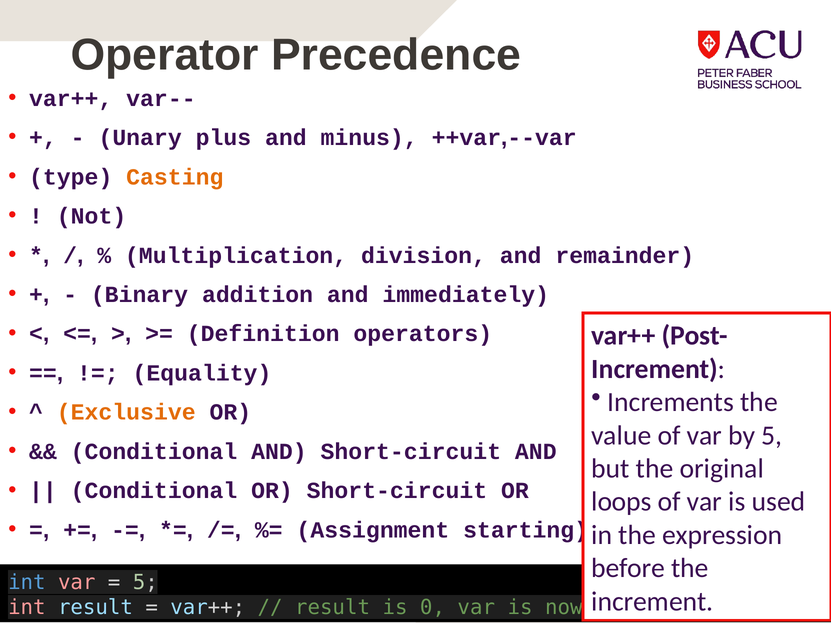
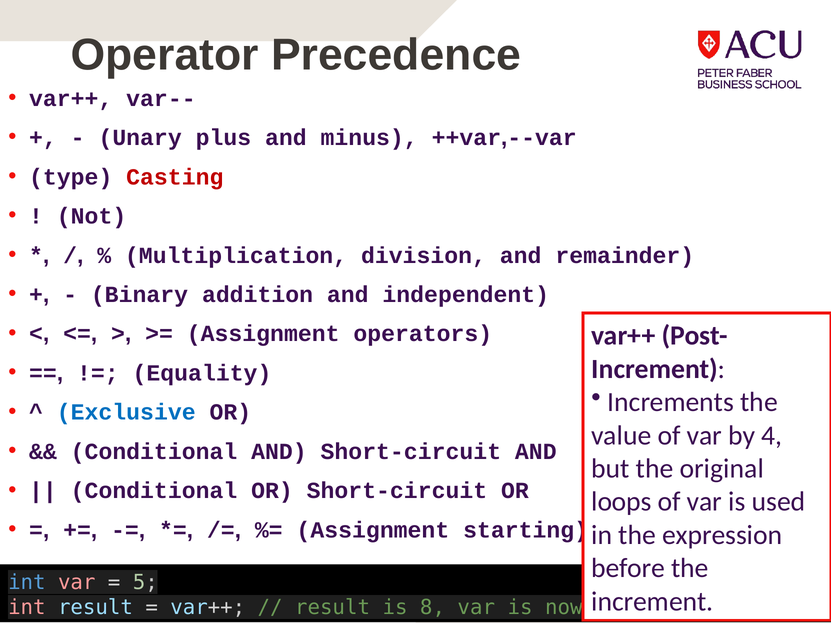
Casting colour: orange -> red
immediately: immediately -> independent
Definition at (263, 334): Definition -> Assignment
Exclusive colour: orange -> blue
by 5: 5 -> 4
0: 0 -> 8
